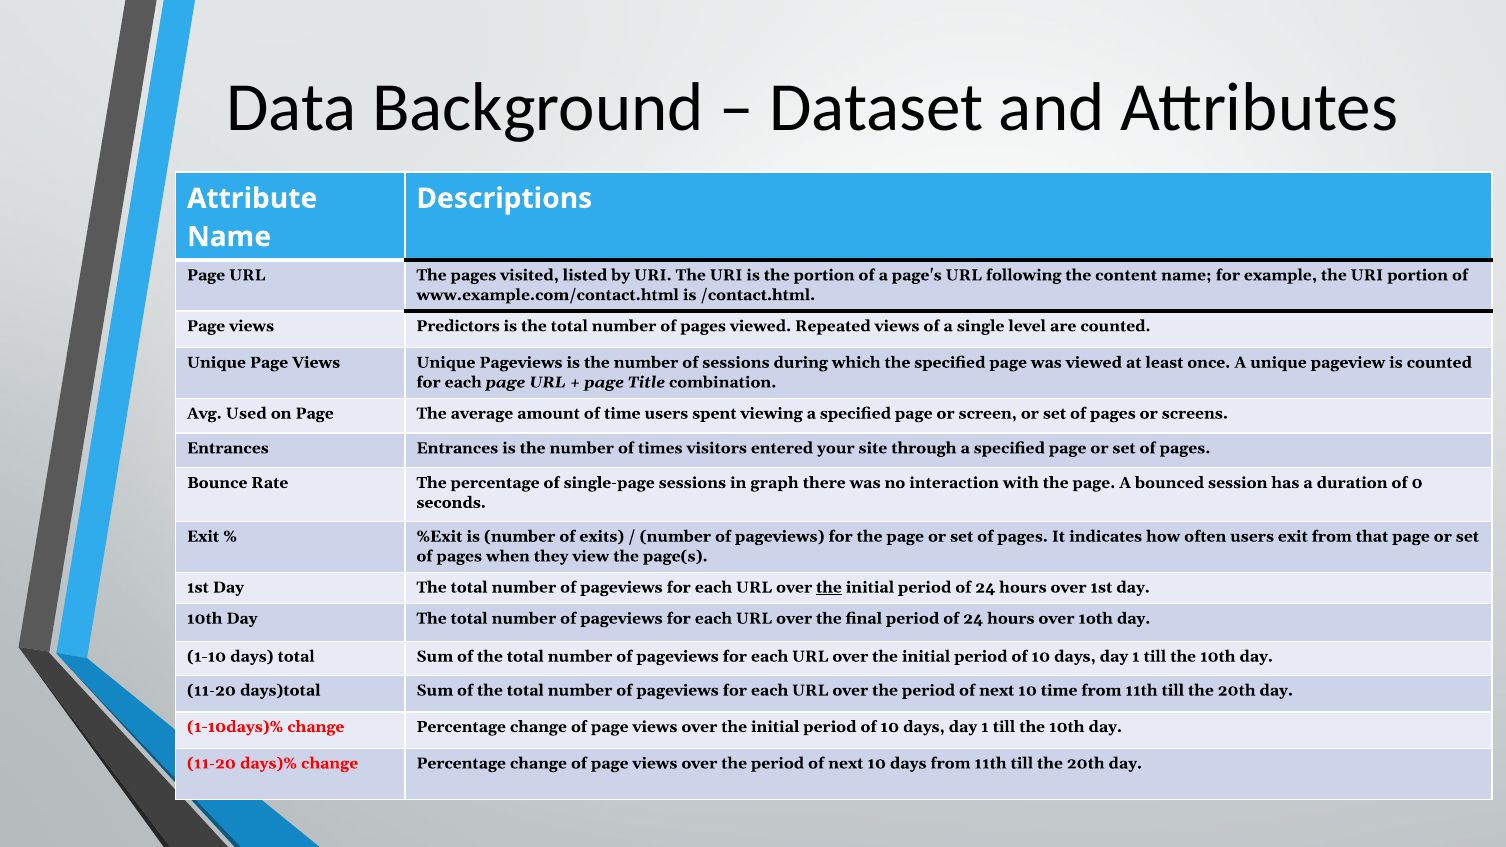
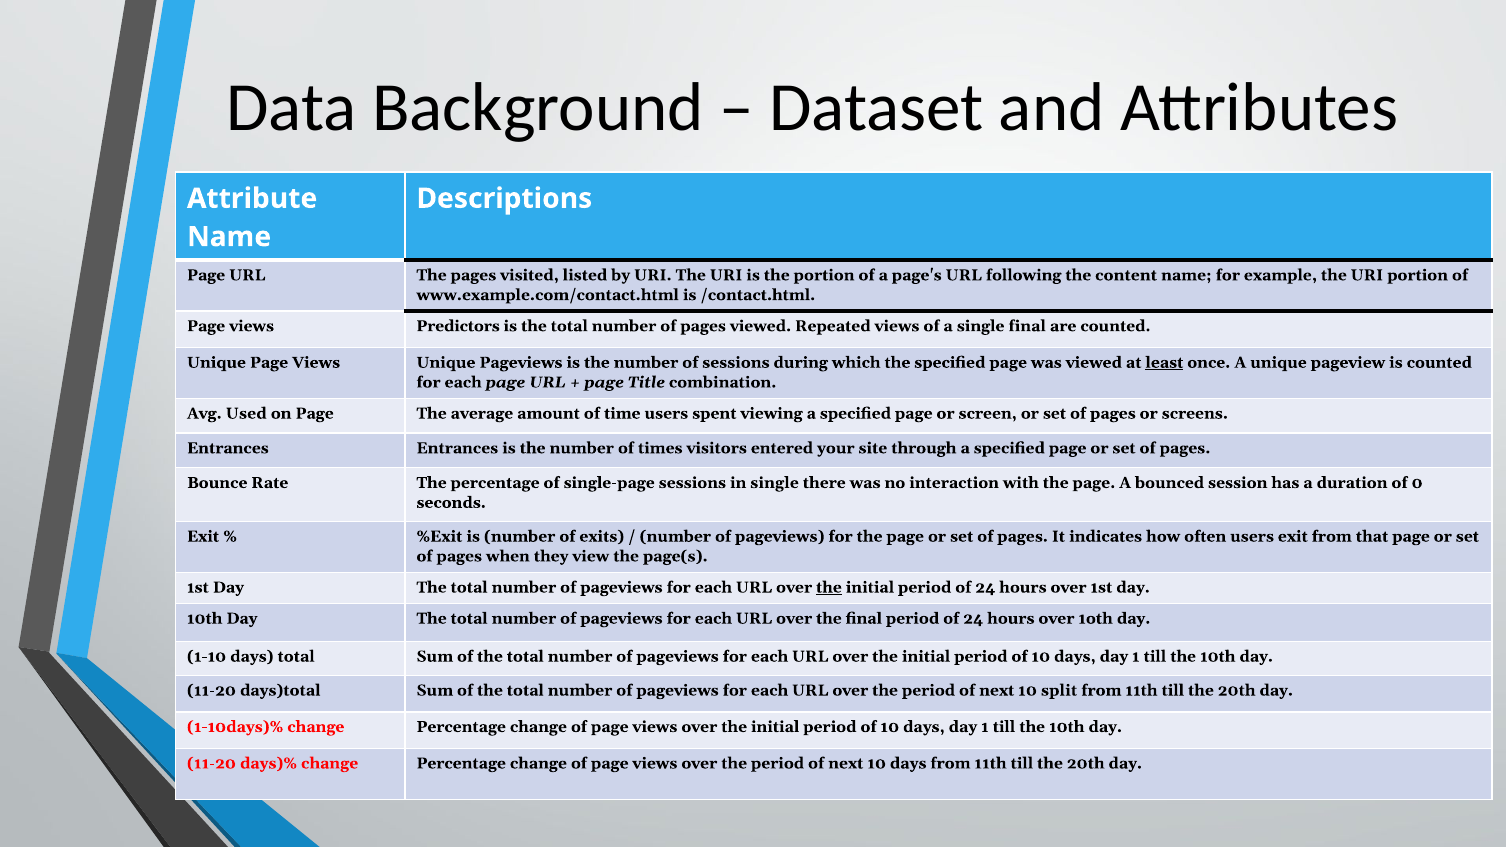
single level: level -> final
least underline: none -> present
in graph: graph -> single
10 time: time -> split
